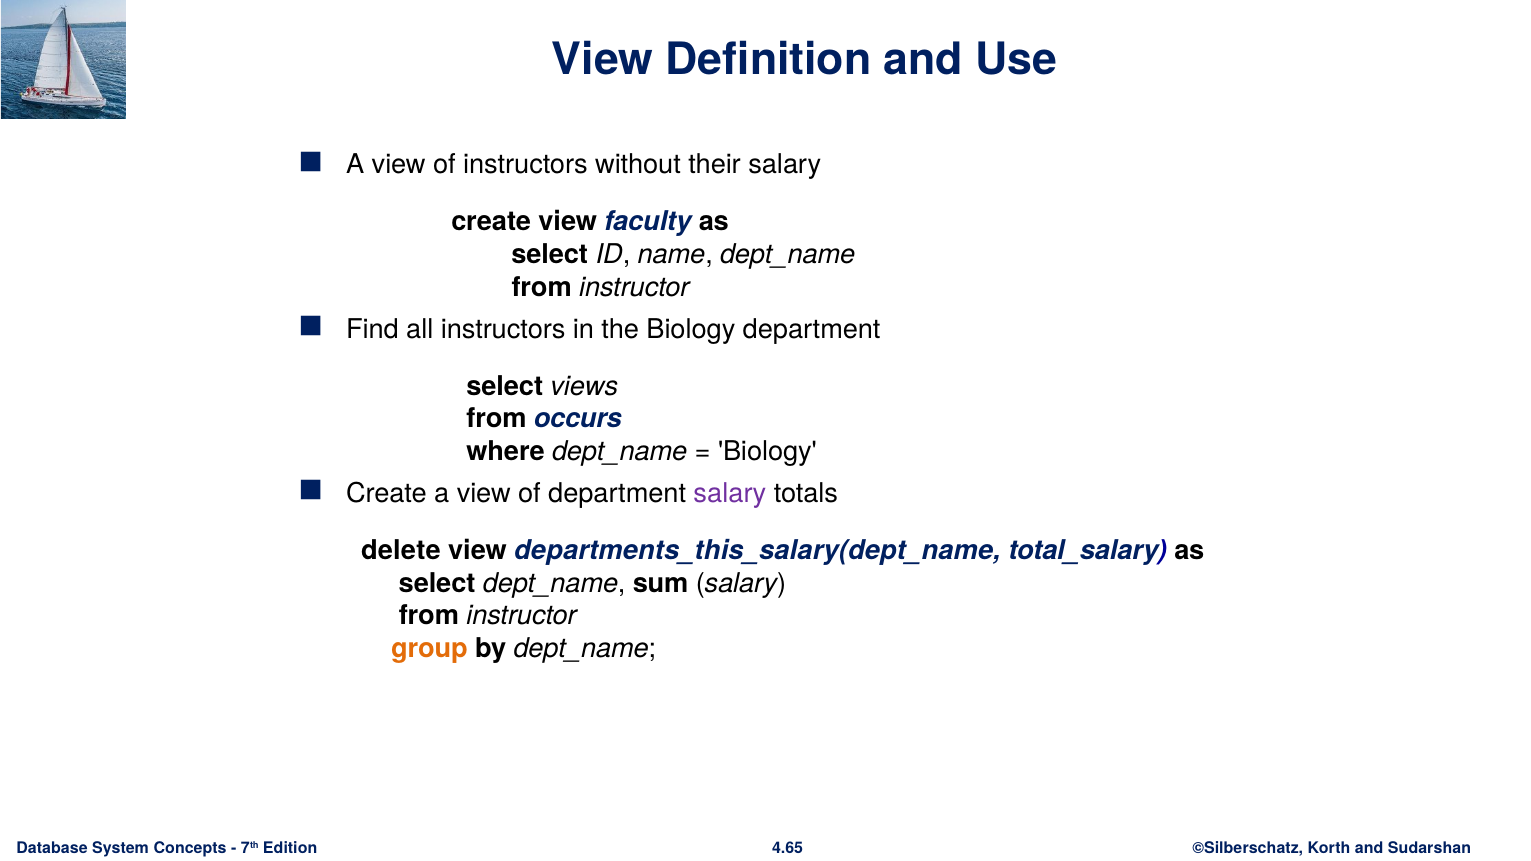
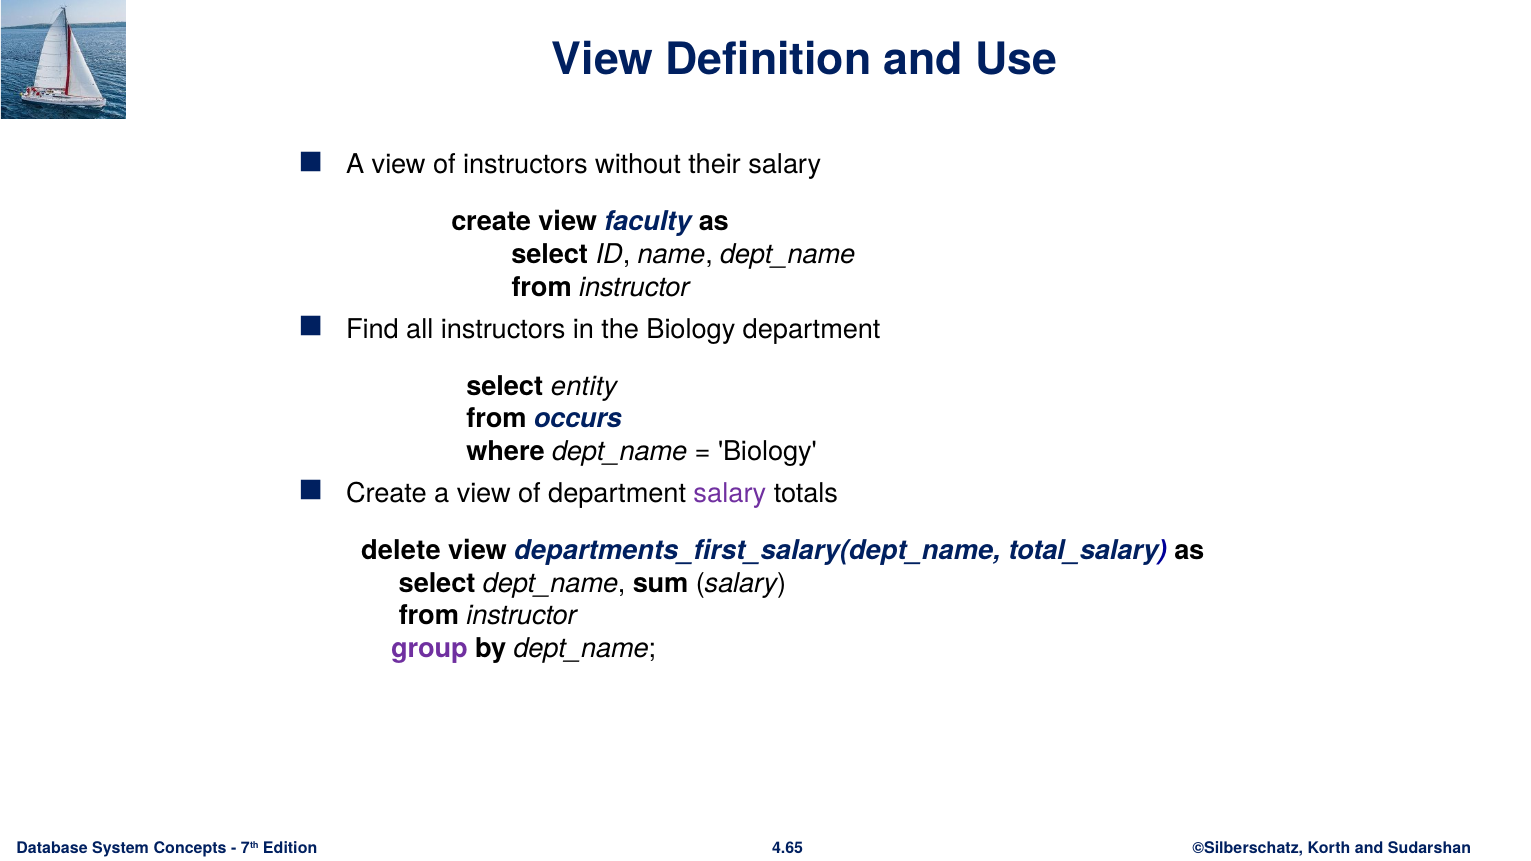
views: views -> entity
departments_this_salary(dept_name: departments_this_salary(dept_name -> departments_first_salary(dept_name
group colour: orange -> purple
